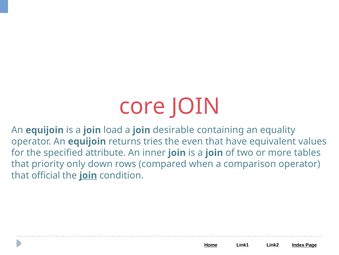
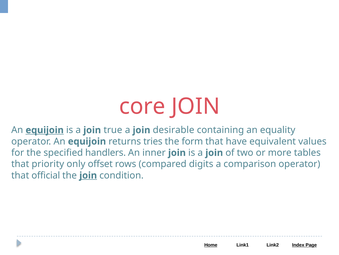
equijoin at (45, 130) underline: none -> present
load: load -> true
even: even -> form
attribute: attribute -> handlers
down: down -> offset
when: when -> digits
